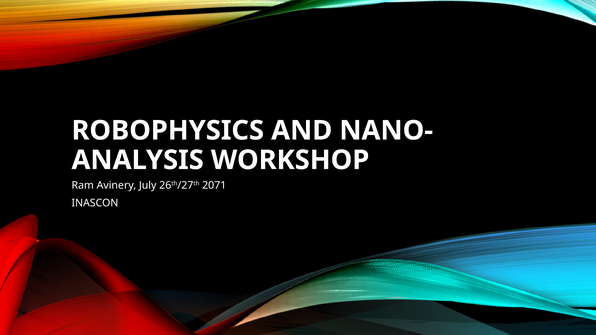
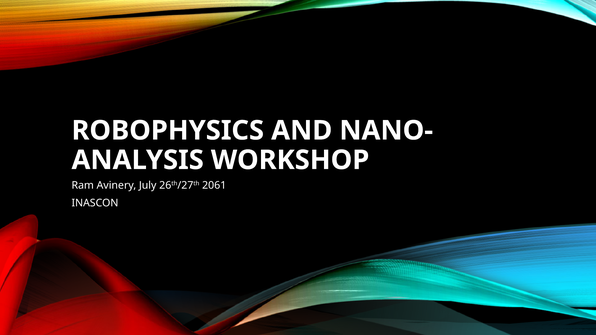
2071: 2071 -> 2061
